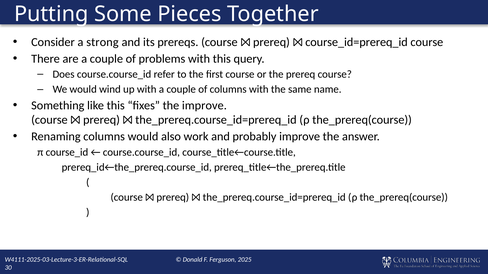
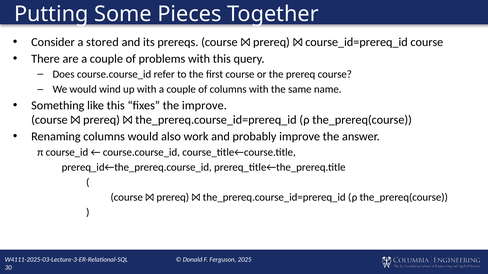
strong: strong -> stored
